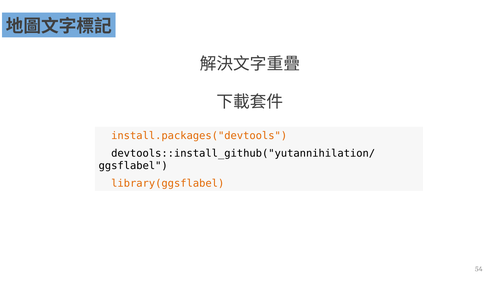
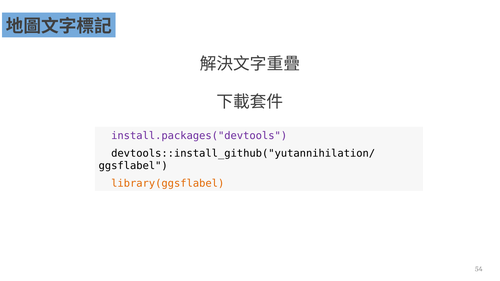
install.packages("devtools colour: orange -> purple
